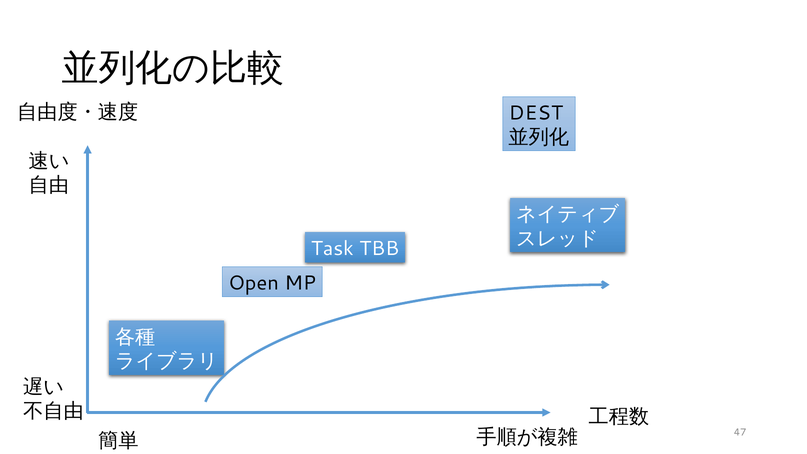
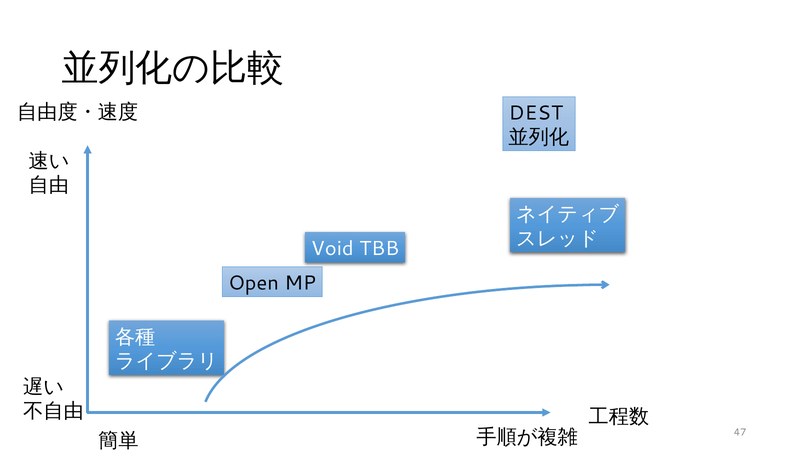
Task: Task -> Void
